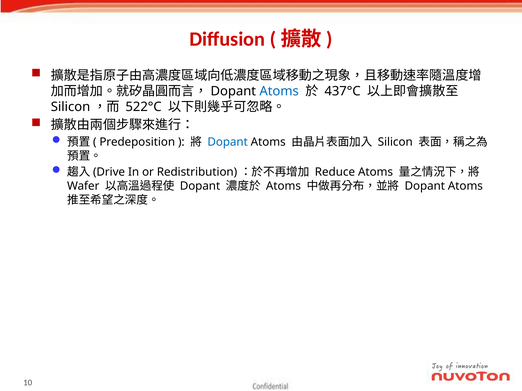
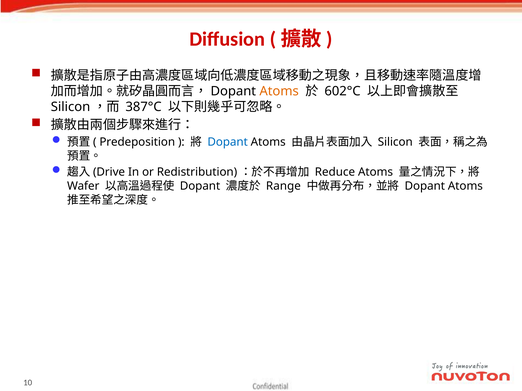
Atoms at (279, 91) colour: blue -> orange
437°C: 437°C -> 602°C
522°C: 522°C -> 387°C
Atoms at (283, 186): Atoms -> Range
